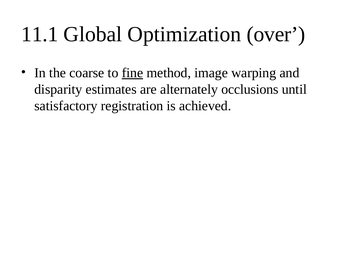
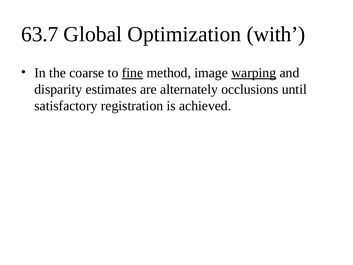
11.1: 11.1 -> 63.7
over: over -> with
warping underline: none -> present
